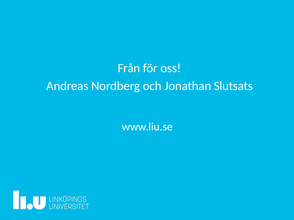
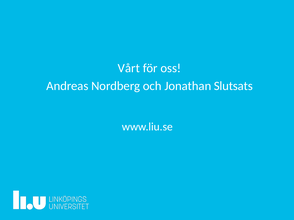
Från: Från -> Vårt
